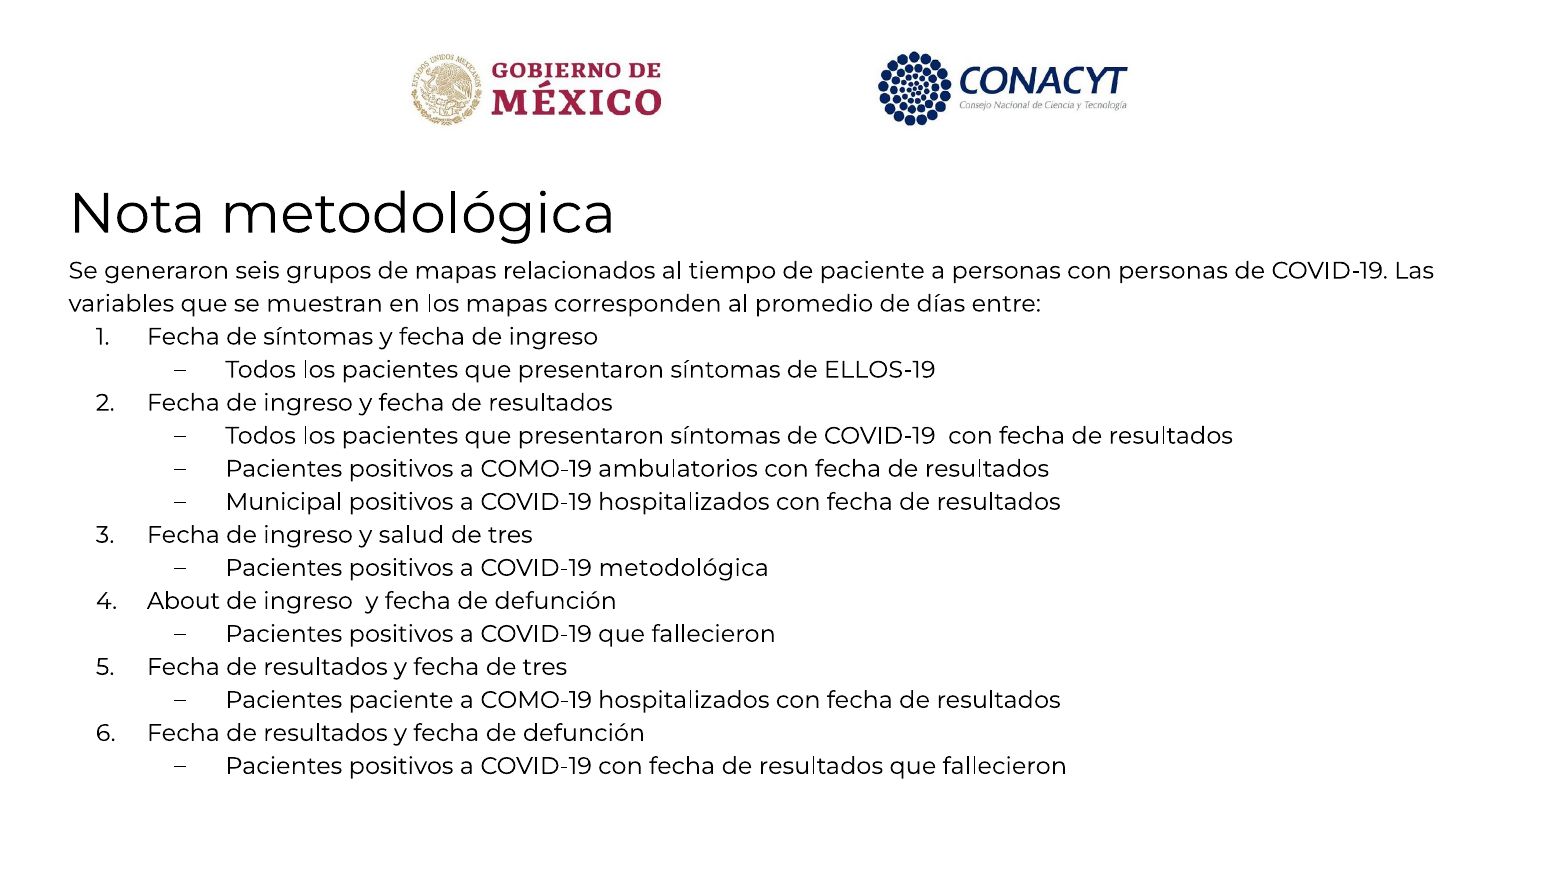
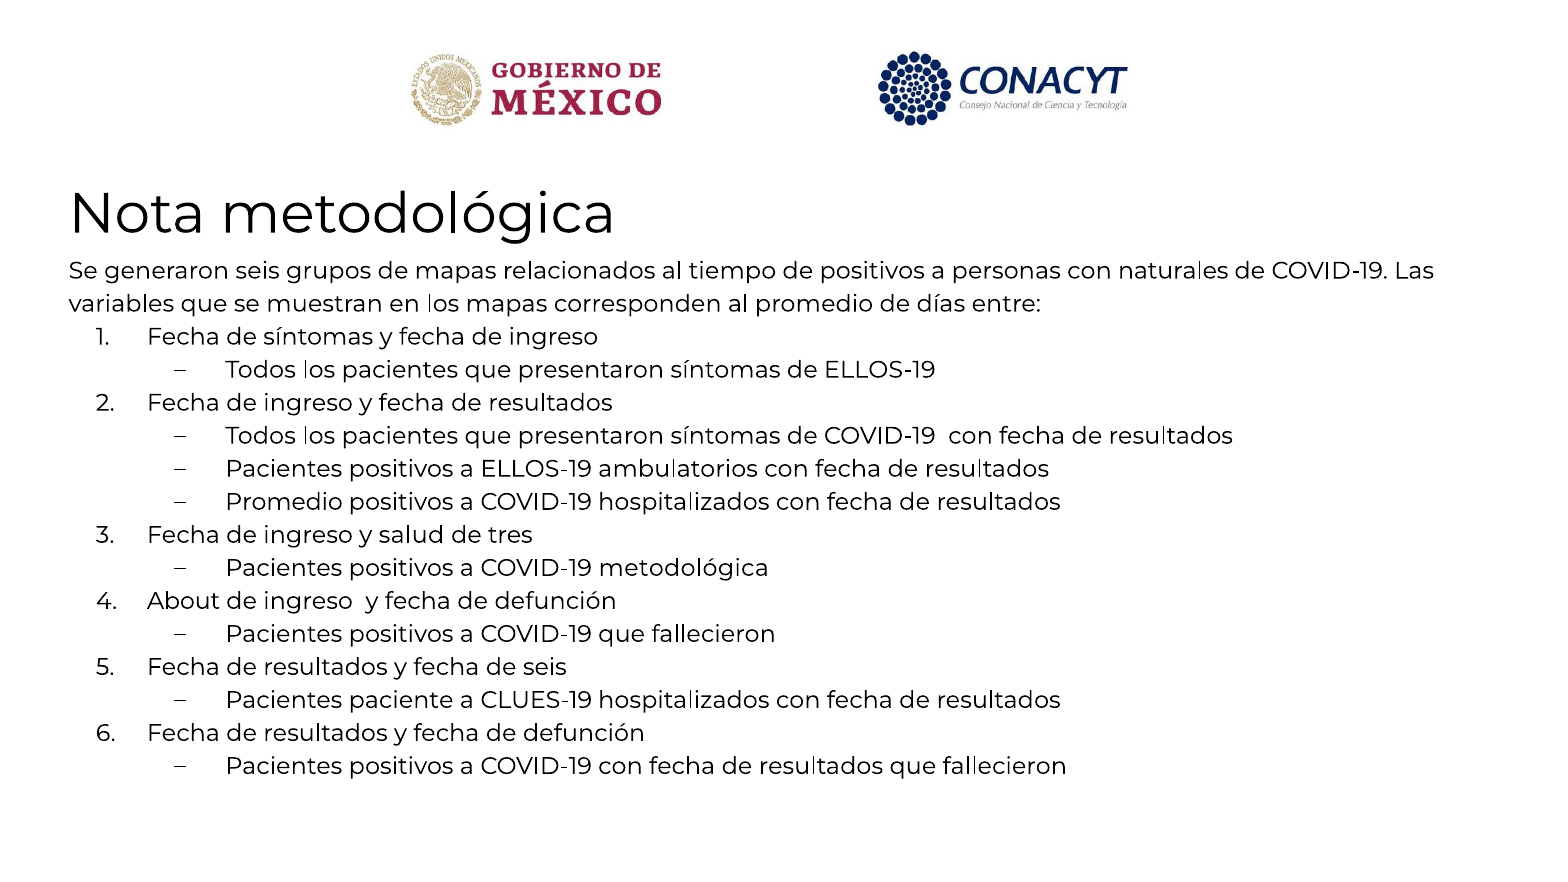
de paciente: paciente -> positivos
con personas: personas -> naturales
positivos a COMO-19: COMO-19 -> ELLOS-19
Municipal at (284, 502): Municipal -> Promedio
fecha de tres: tres -> seis
COMO-19 at (536, 700): COMO-19 -> CLUES-19
